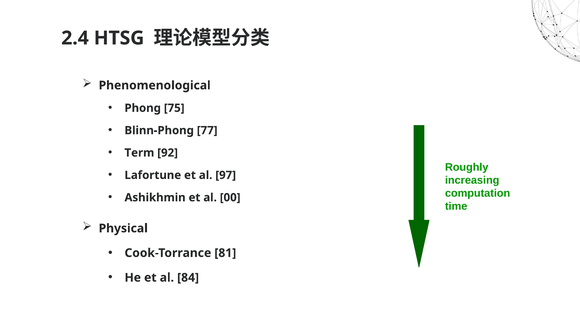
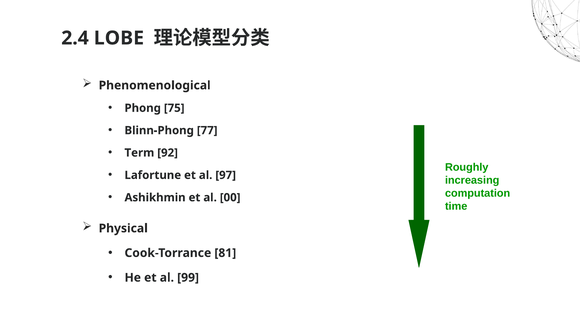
HTSG: HTSG -> LOBE
84: 84 -> 99
